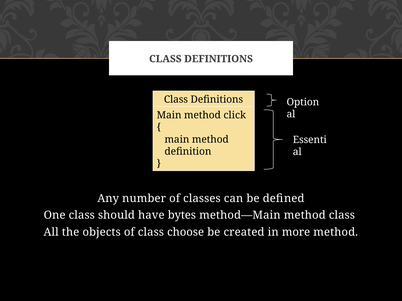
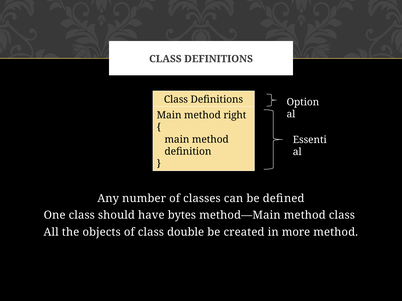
click: click -> right
choose: choose -> double
